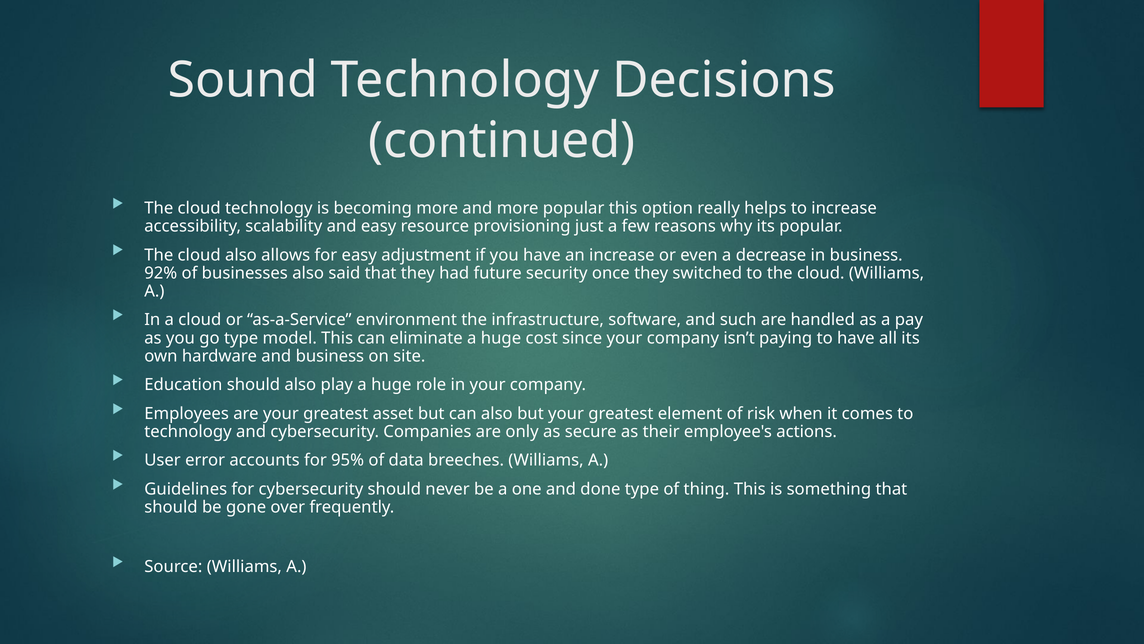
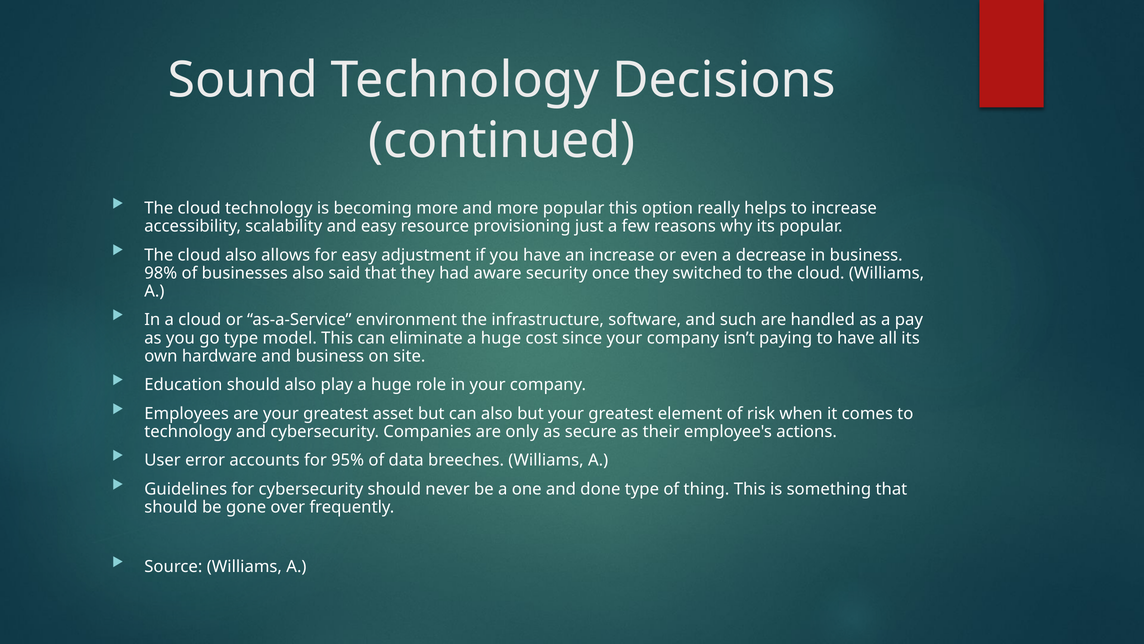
92%: 92% -> 98%
future: future -> aware
